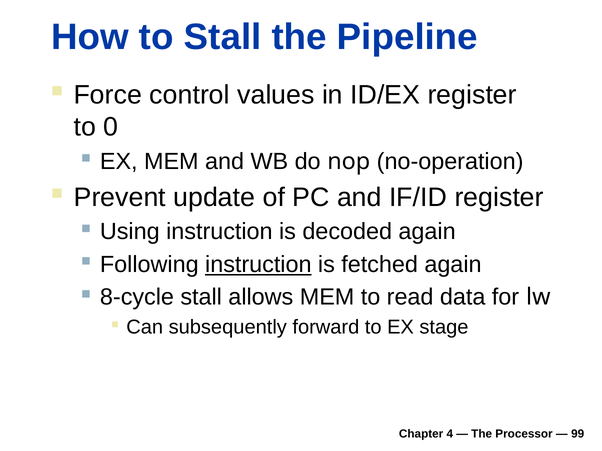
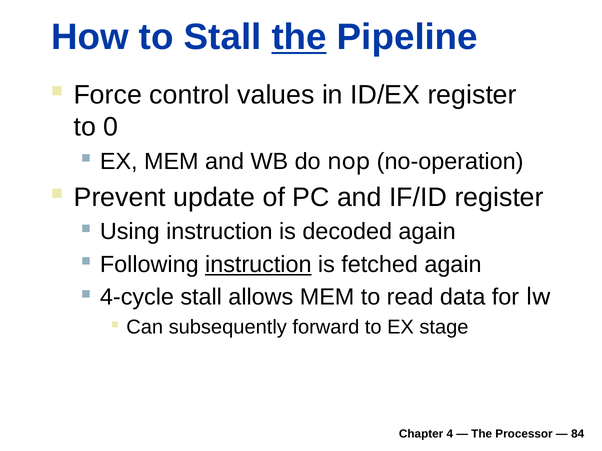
the at (299, 37) underline: none -> present
8-cycle: 8-cycle -> 4-cycle
99: 99 -> 84
